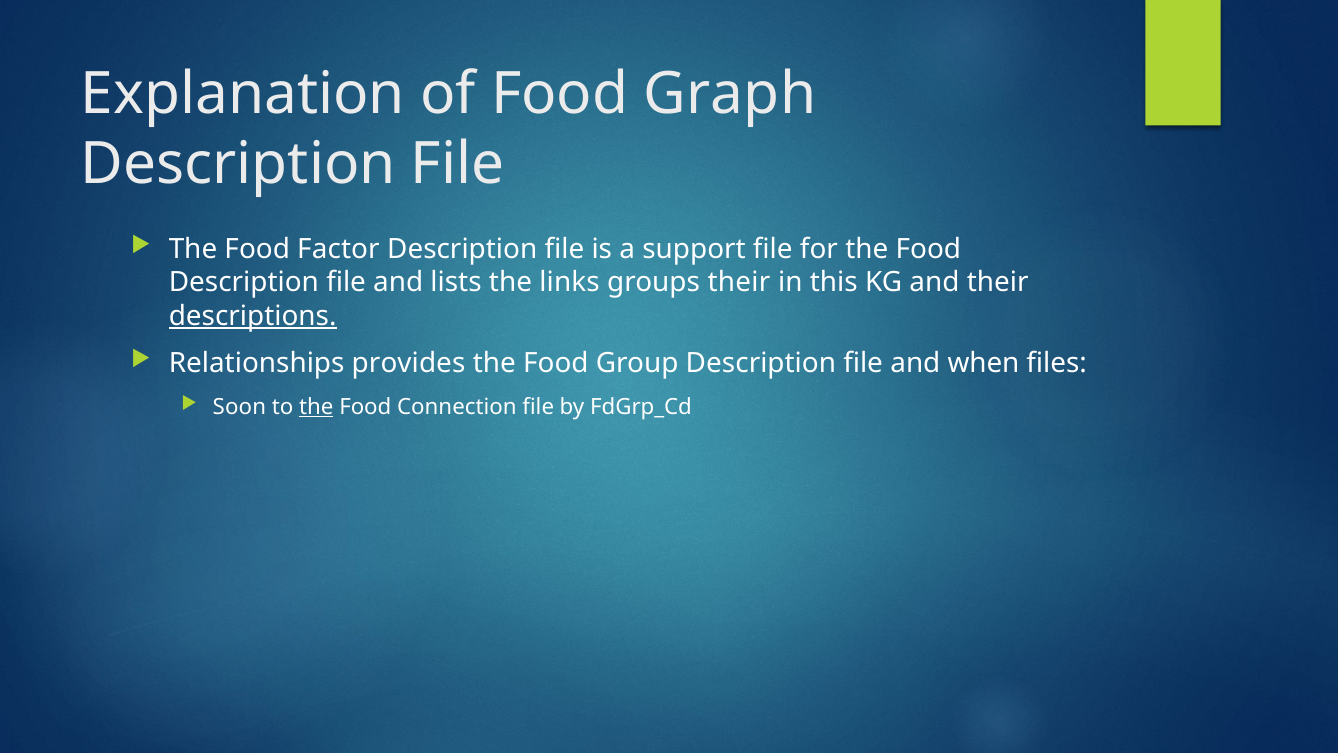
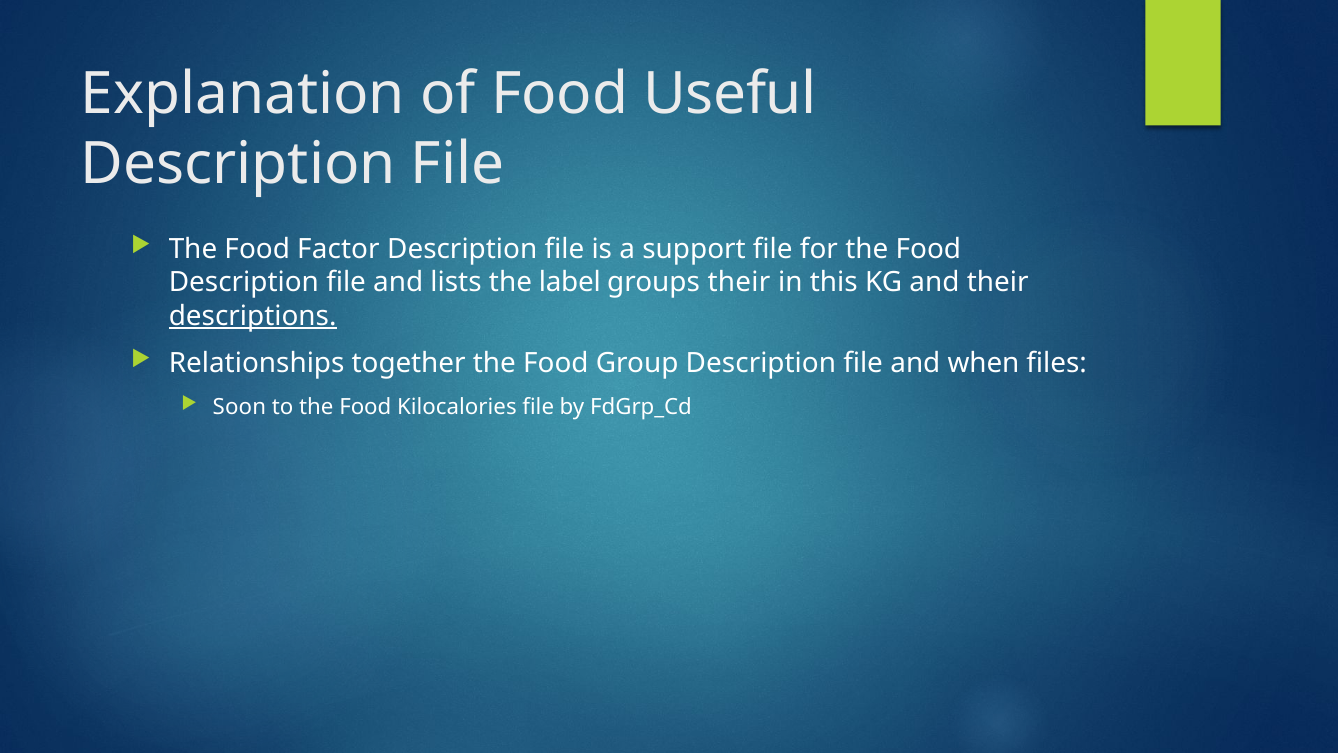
Graph: Graph -> Useful
links: links -> label
provides: provides -> together
the at (316, 407) underline: present -> none
Connection: Connection -> Kilocalories
